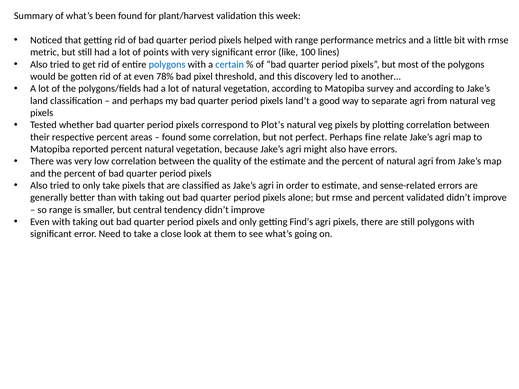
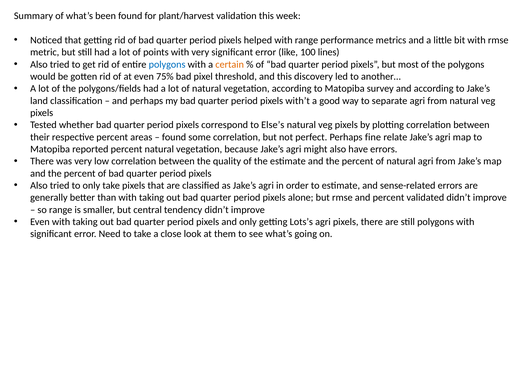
certain colour: blue -> orange
78%: 78% -> 75%
land’t: land’t -> with’t
Plot’s: Plot’s -> Else’s
Find’s: Find’s -> Lots’s
